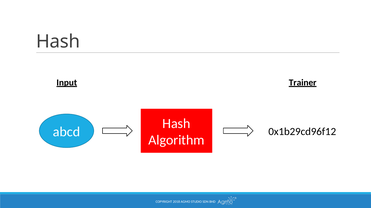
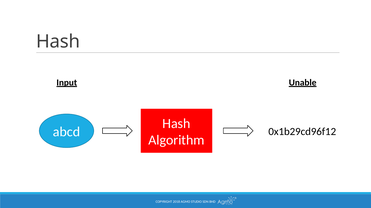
Trainer: Trainer -> Unable
